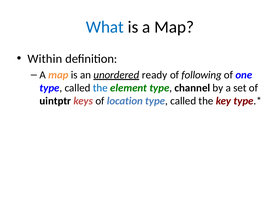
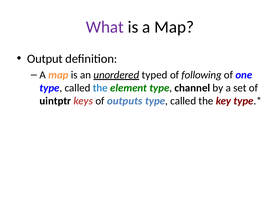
What colour: blue -> purple
Within: Within -> Output
ready: ready -> typed
location: location -> outputs
